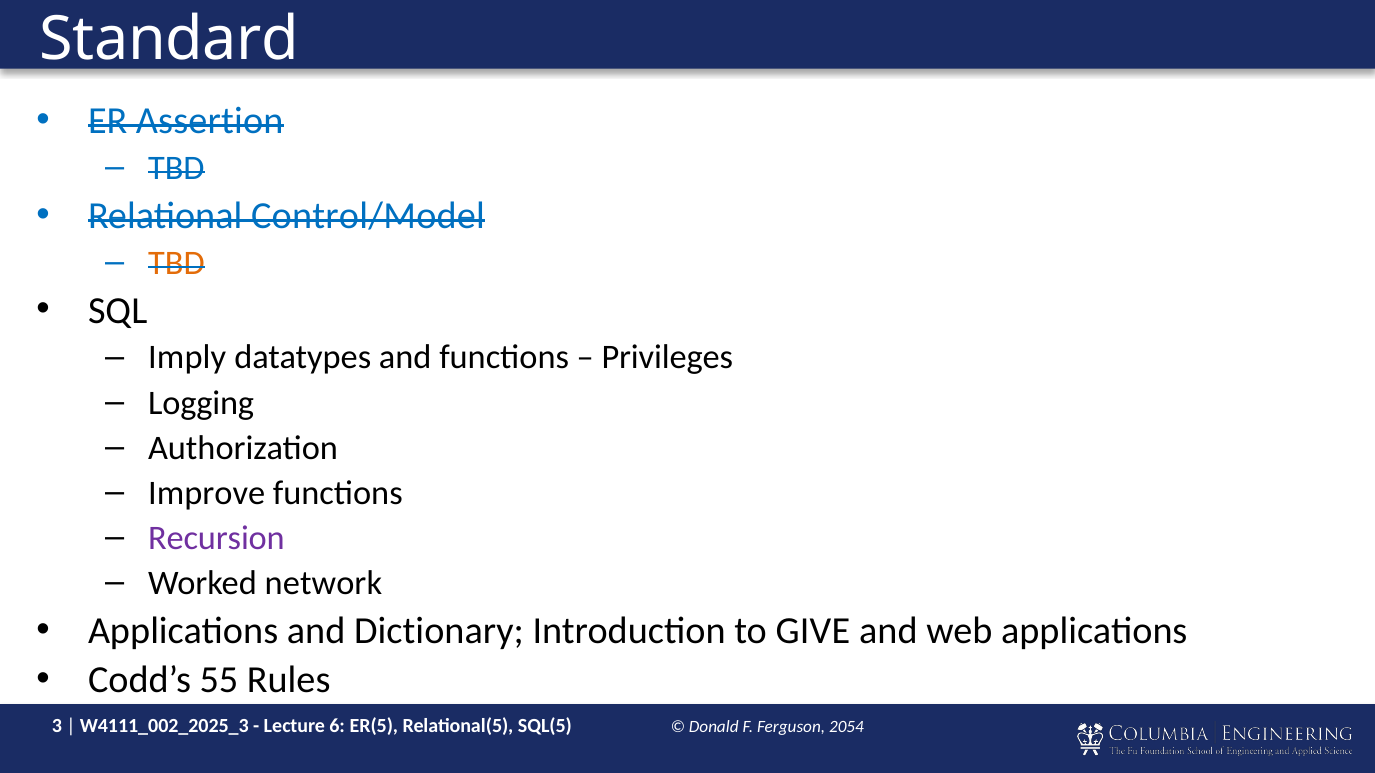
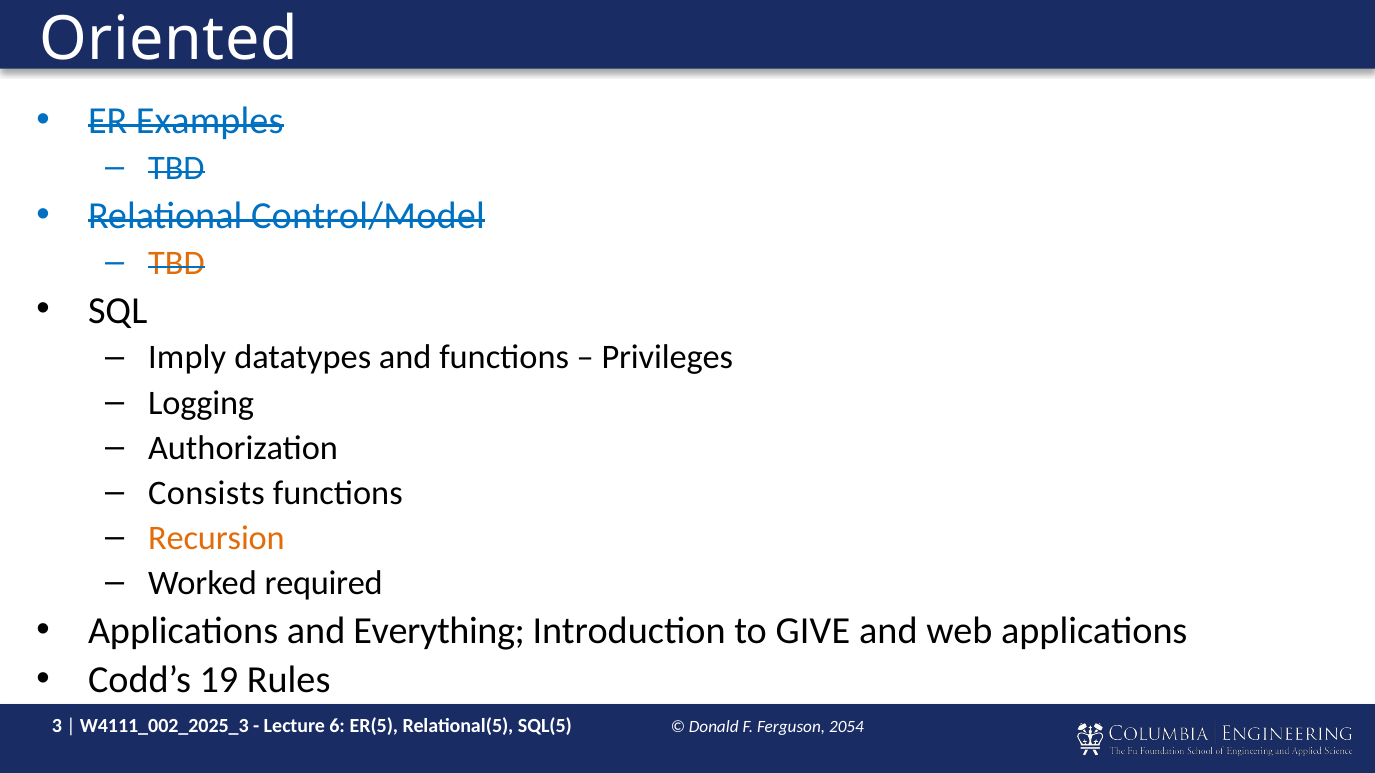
Standard: Standard -> Oriented
Assertion: Assertion -> Examples
Improve: Improve -> Consists
Recursion colour: purple -> orange
network: network -> required
Dictionary: Dictionary -> Everything
55: 55 -> 19
